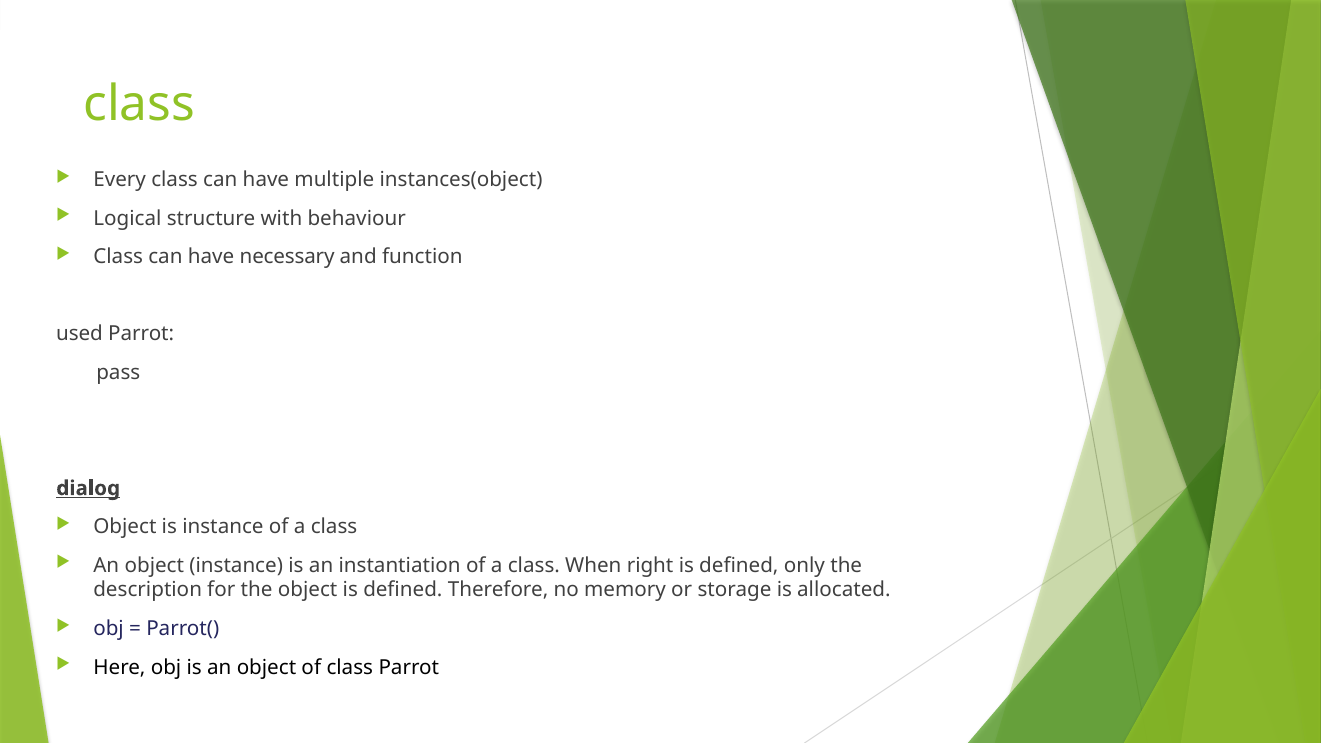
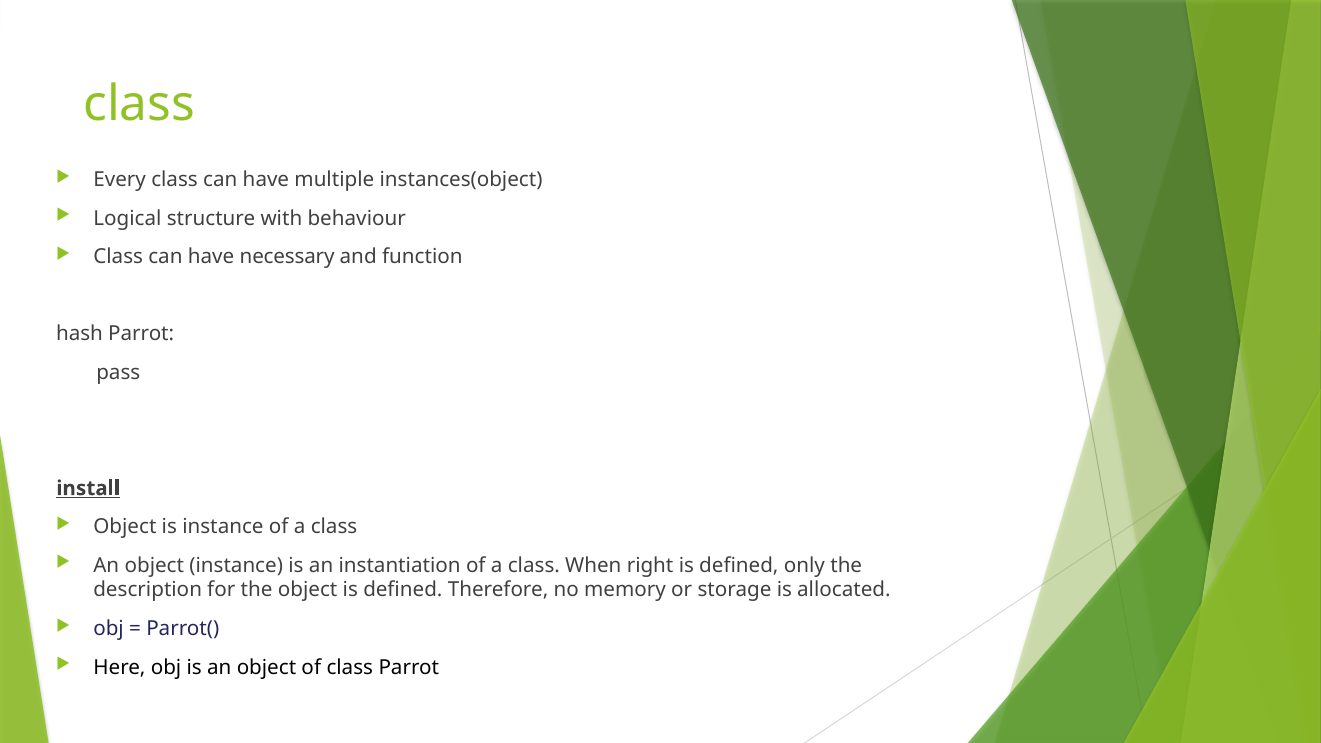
used: used -> hash
dialog: dialog -> install
